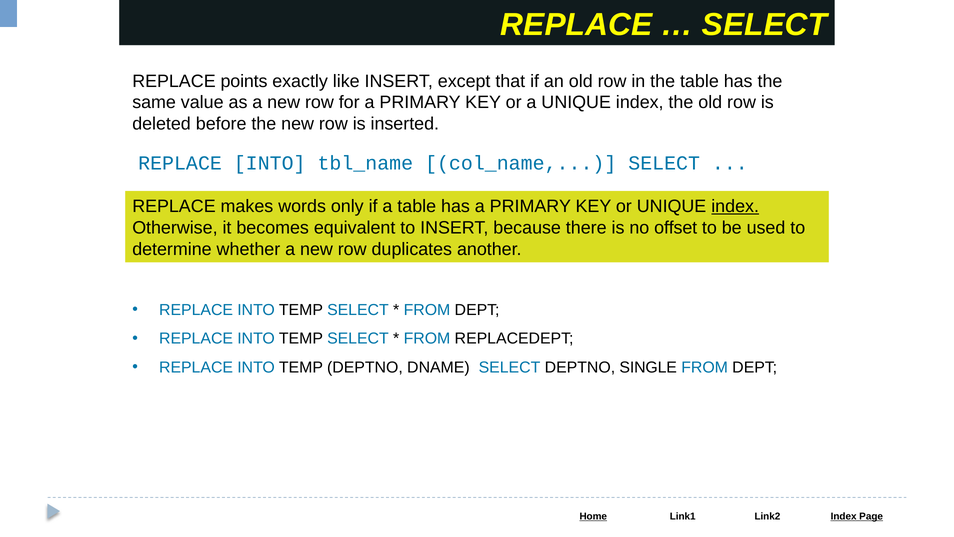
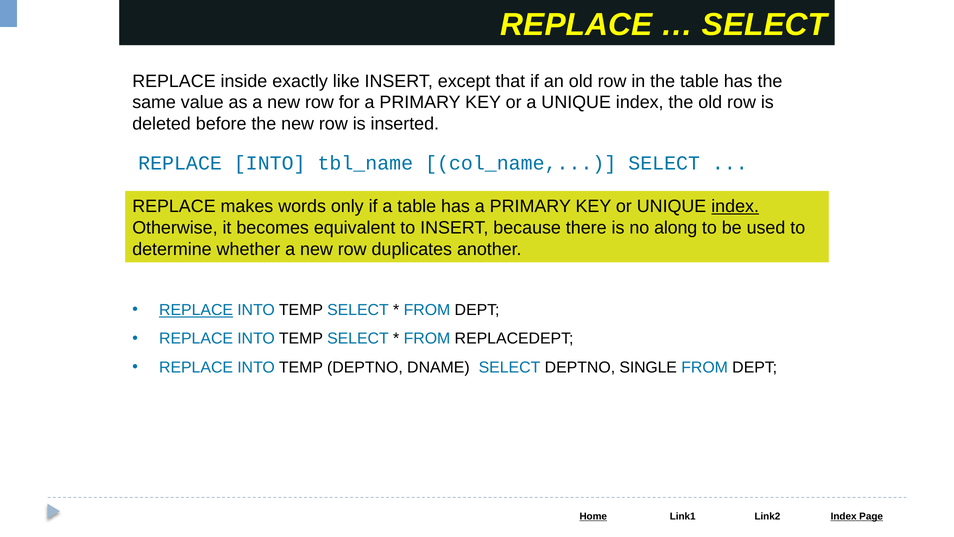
points: points -> inside
offset: offset -> along
REPLACE at (196, 310) underline: none -> present
